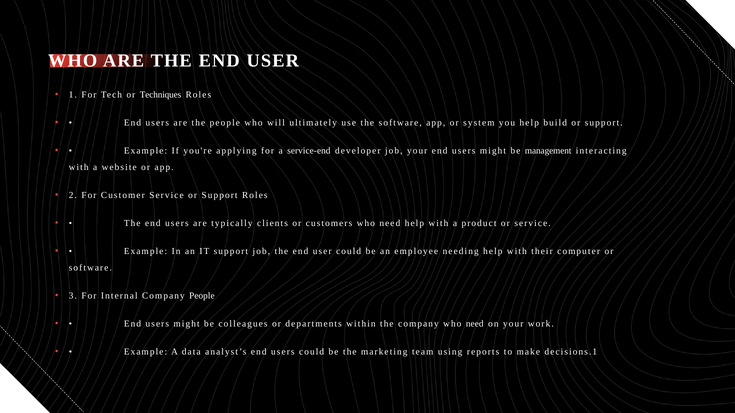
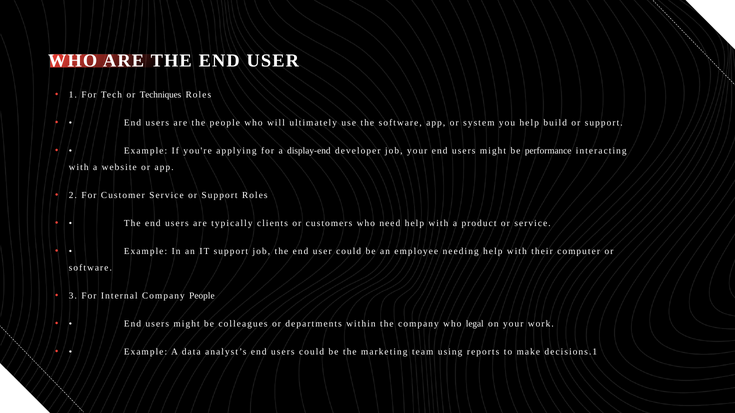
service-end: service-end -> display-end
management: management -> performance
company who need: need -> legal
